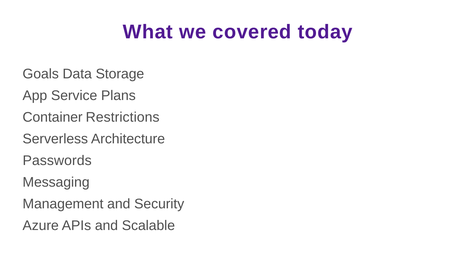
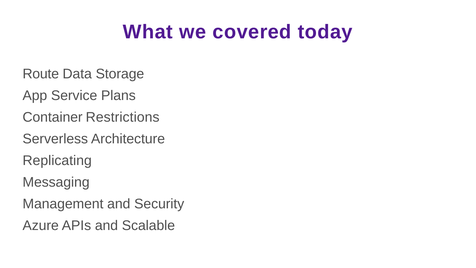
Goals: Goals -> Route
Passwords: Passwords -> Replicating
